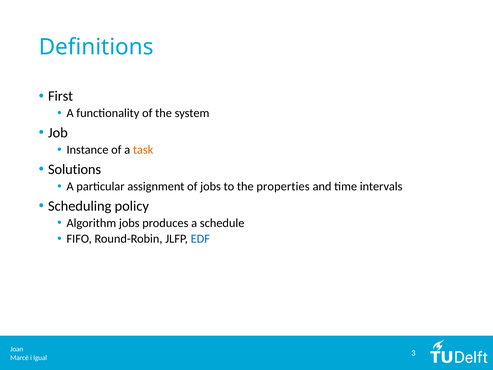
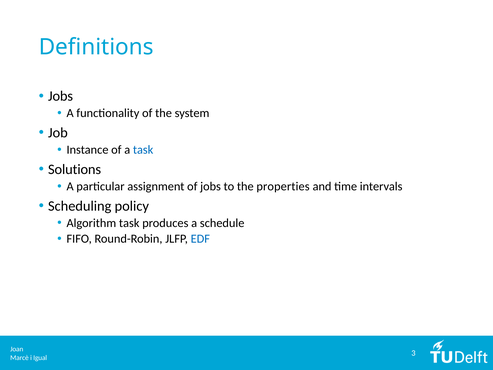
First at (61, 96): First -> Jobs
task at (143, 150) colour: orange -> blue
Algorithm jobs: jobs -> task
